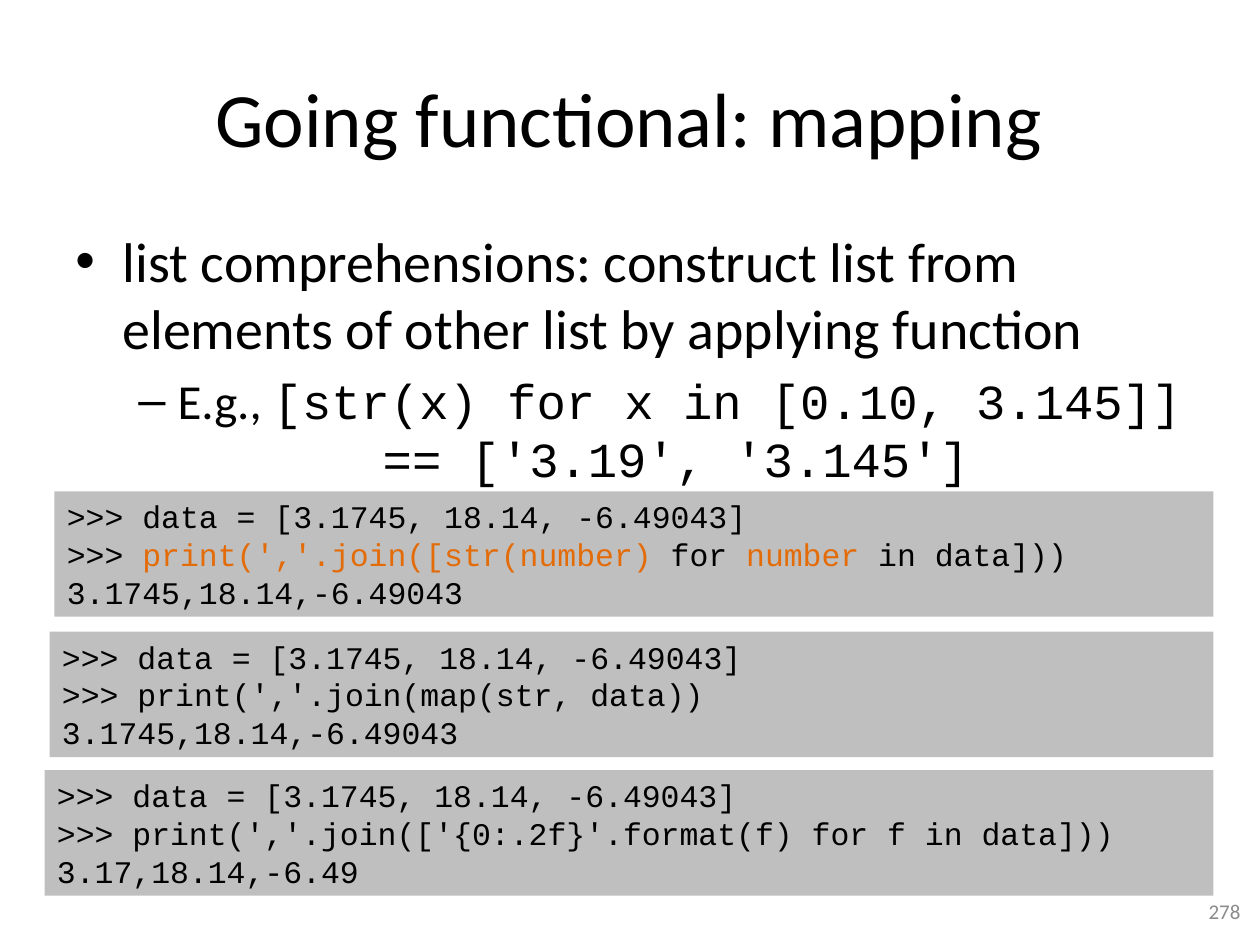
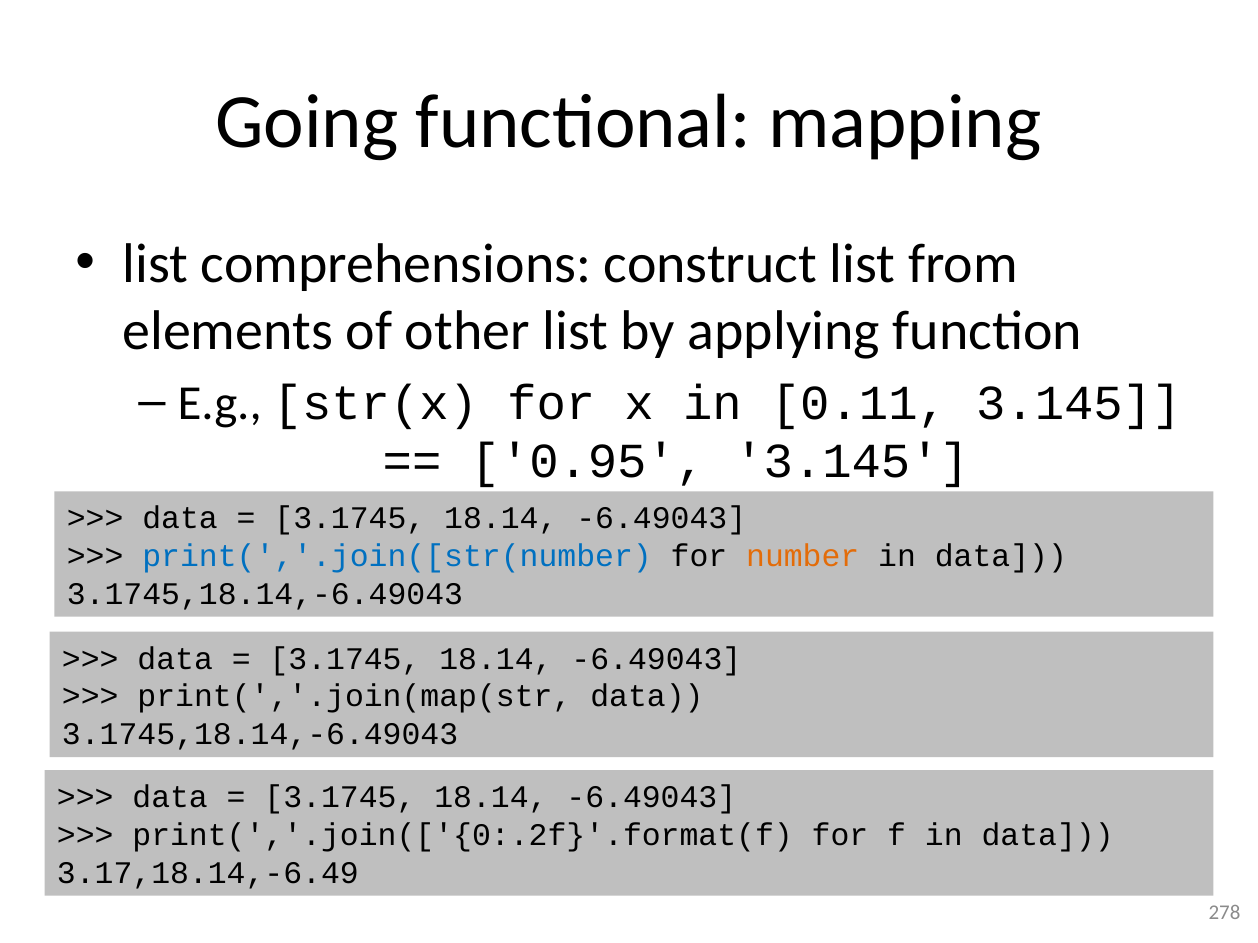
0.10: 0.10 -> 0.11
3.19: 3.19 -> 0.95
print(','.join([str(number colour: orange -> blue
